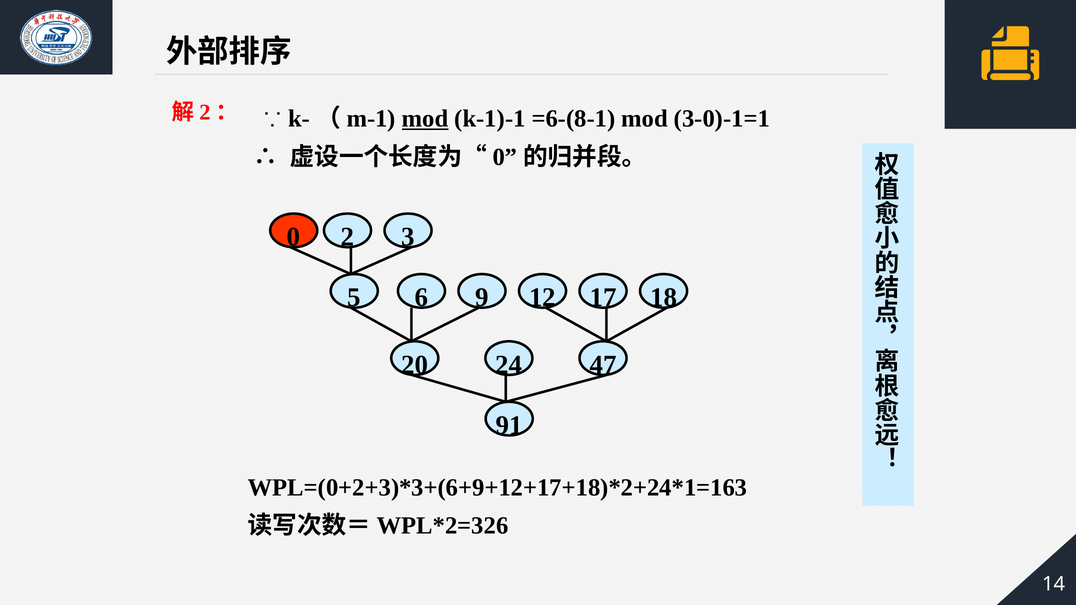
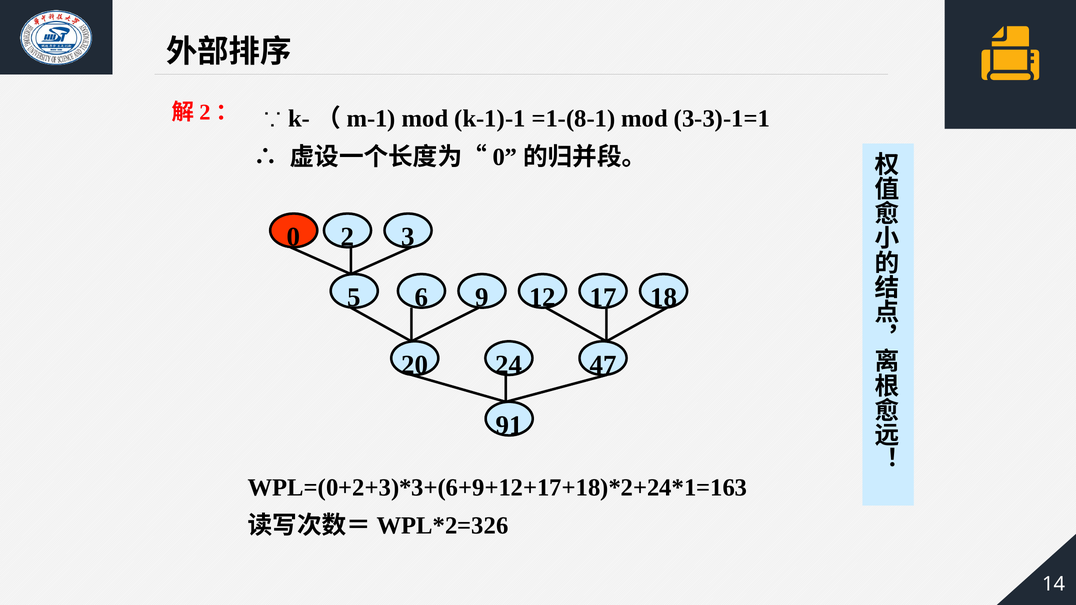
mod at (425, 119) underline: present -> none
=6-(8-1: =6-(8-1 -> =1-(8-1
3-0)-1=1: 3-0)-1=1 -> 3-3)-1=1
